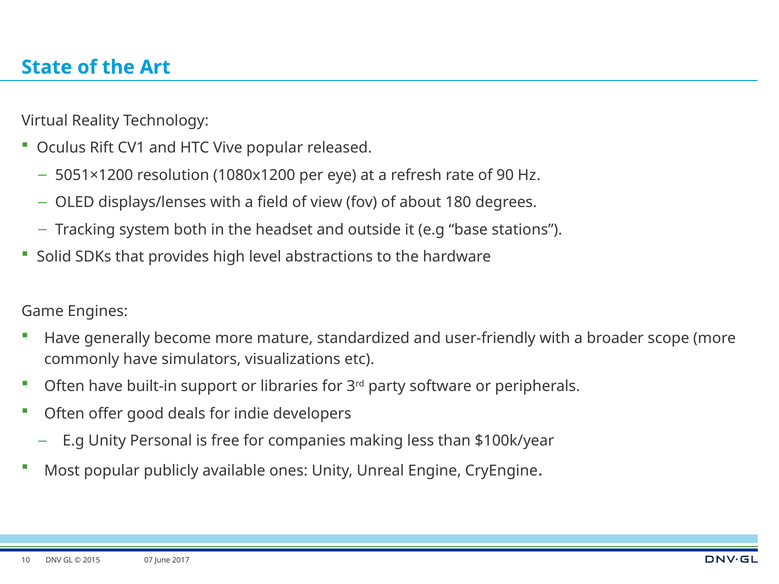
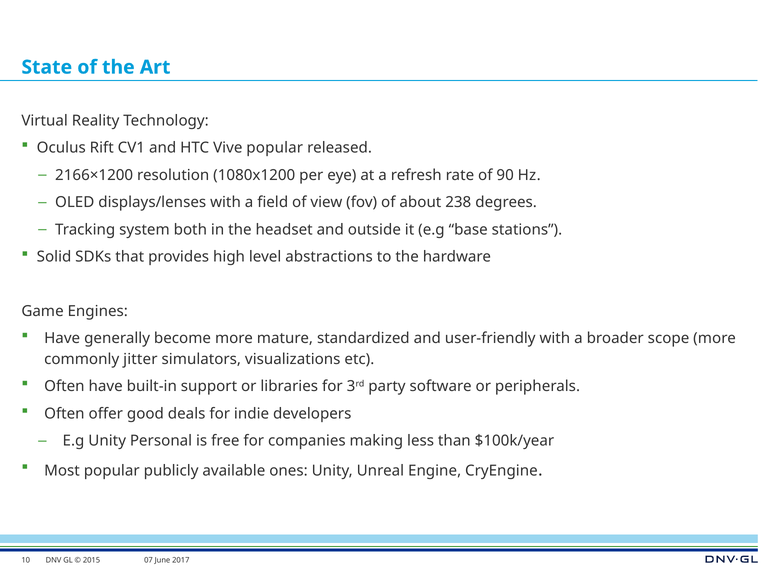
5051×1200: 5051×1200 -> 2166×1200
180: 180 -> 238
commonly have: have -> jitter
